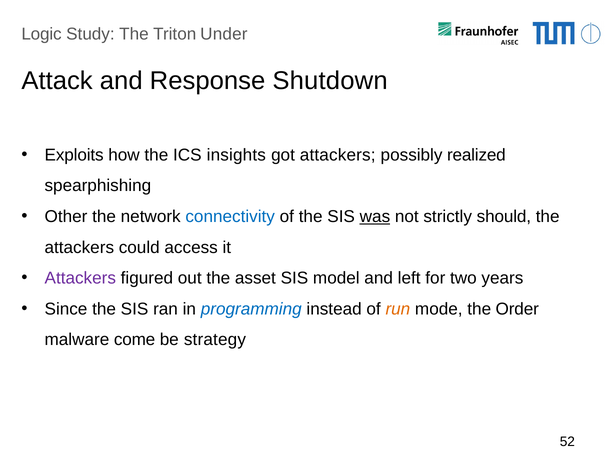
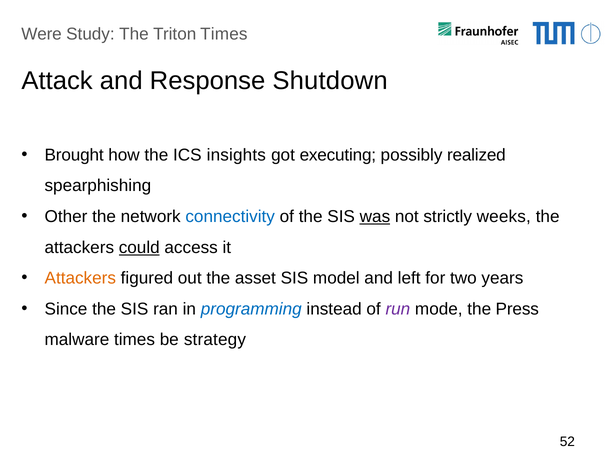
Logic: Logic -> Were
Triton Under: Under -> Times
Exploits: Exploits -> Brought
got attackers: attackers -> executing
should: should -> weeks
could underline: none -> present
Attackers at (80, 278) colour: purple -> orange
run colour: orange -> purple
Order: Order -> Press
malware come: come -> times
